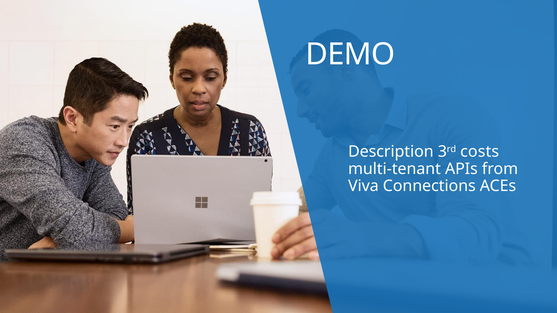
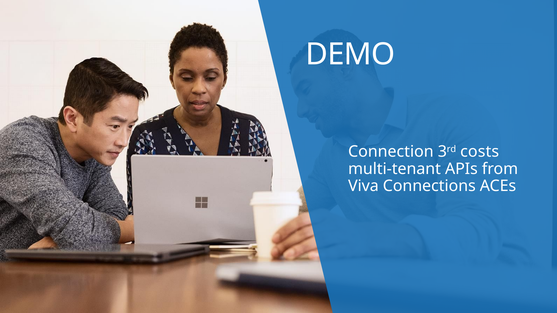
Description: Description -> Connection
